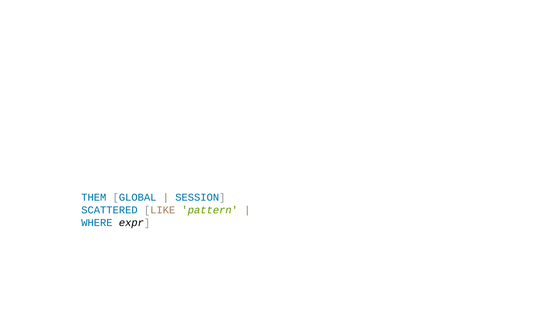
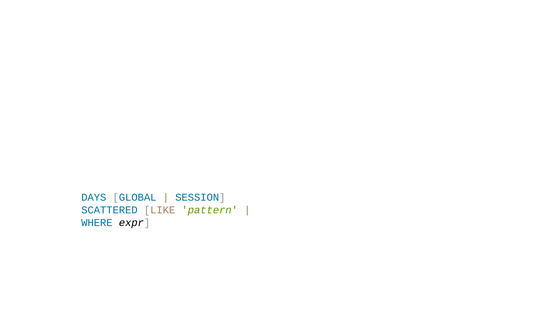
THEM: THEM -> DAYS
